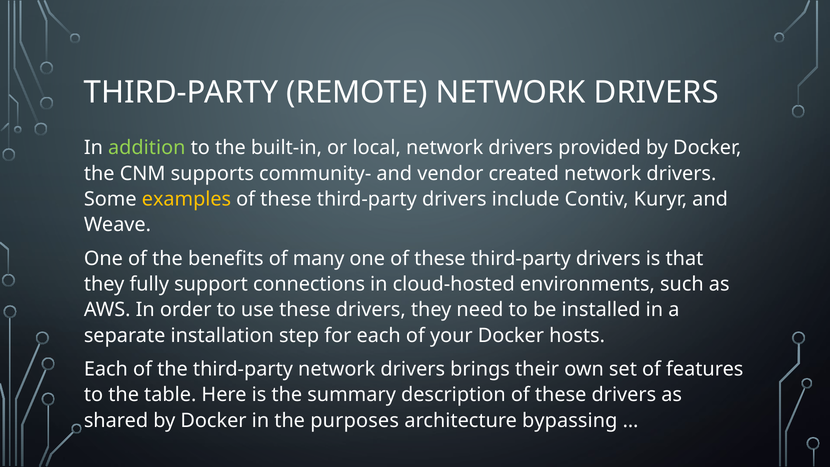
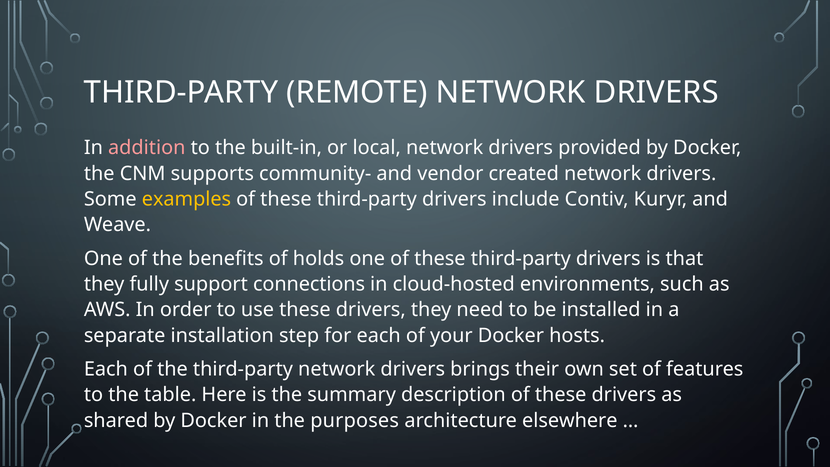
addition colour: light green -> pink
many: many -> holds
bypassing: bypassing -> elsewhere
